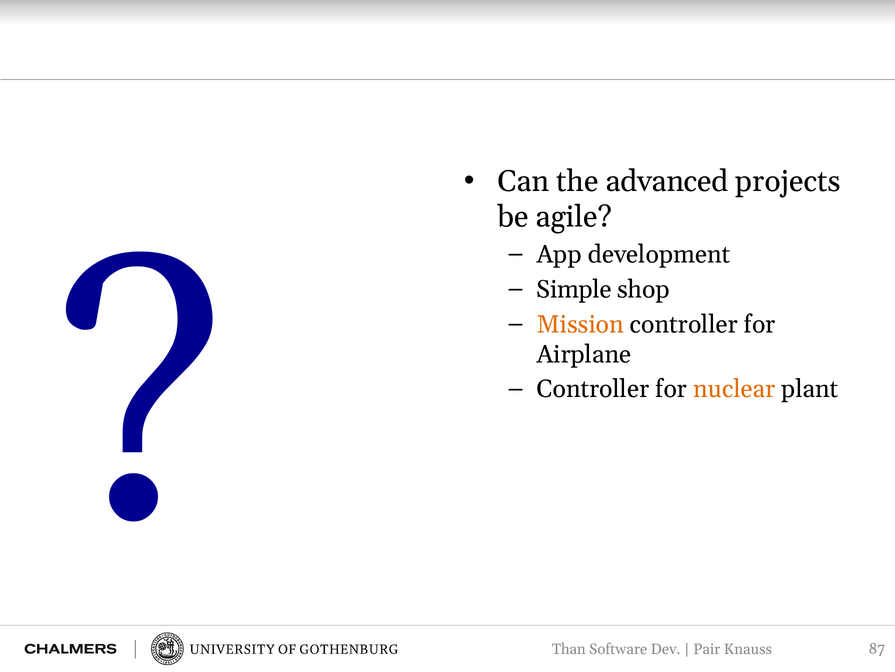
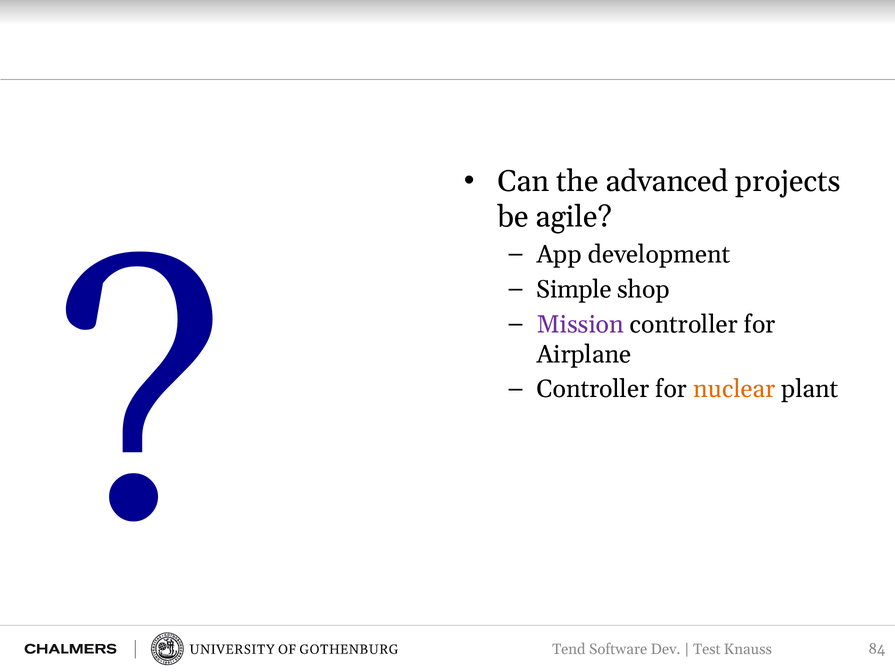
Mission colour: orange -> purple
Than: Than -> Tend
Pair: Pair -> Test
87: 87 -> 84
